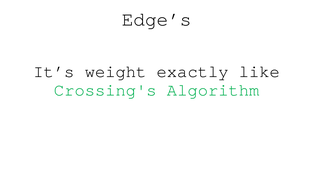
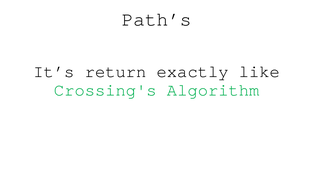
Edge’s: Edge’s -> Path’s
weight: weight -> return
